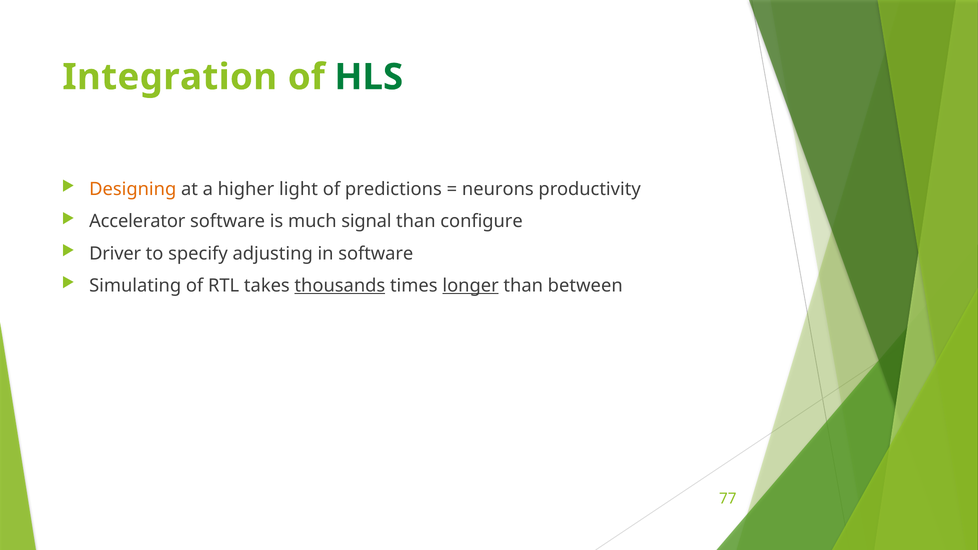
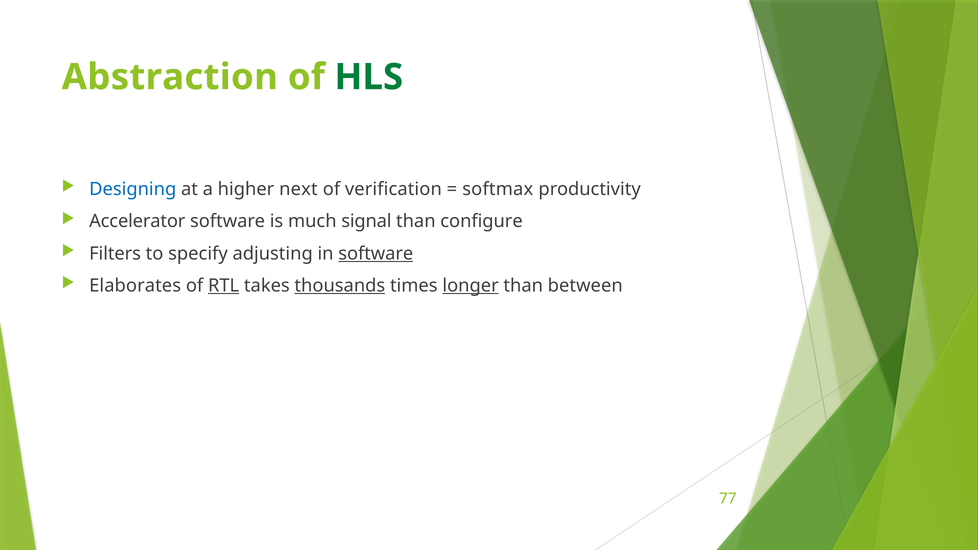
Integration: Integration -> Abstraction
Designing colour: orange -> blue
light: light -> next
predictions: predictions -> verification
neurons: neurons -> softmax
Driver: Driver -> Filters
software at (376, 254) underline: none -> present
Simulating: Simulating -> Elaborates
RTL underline: none -> present
